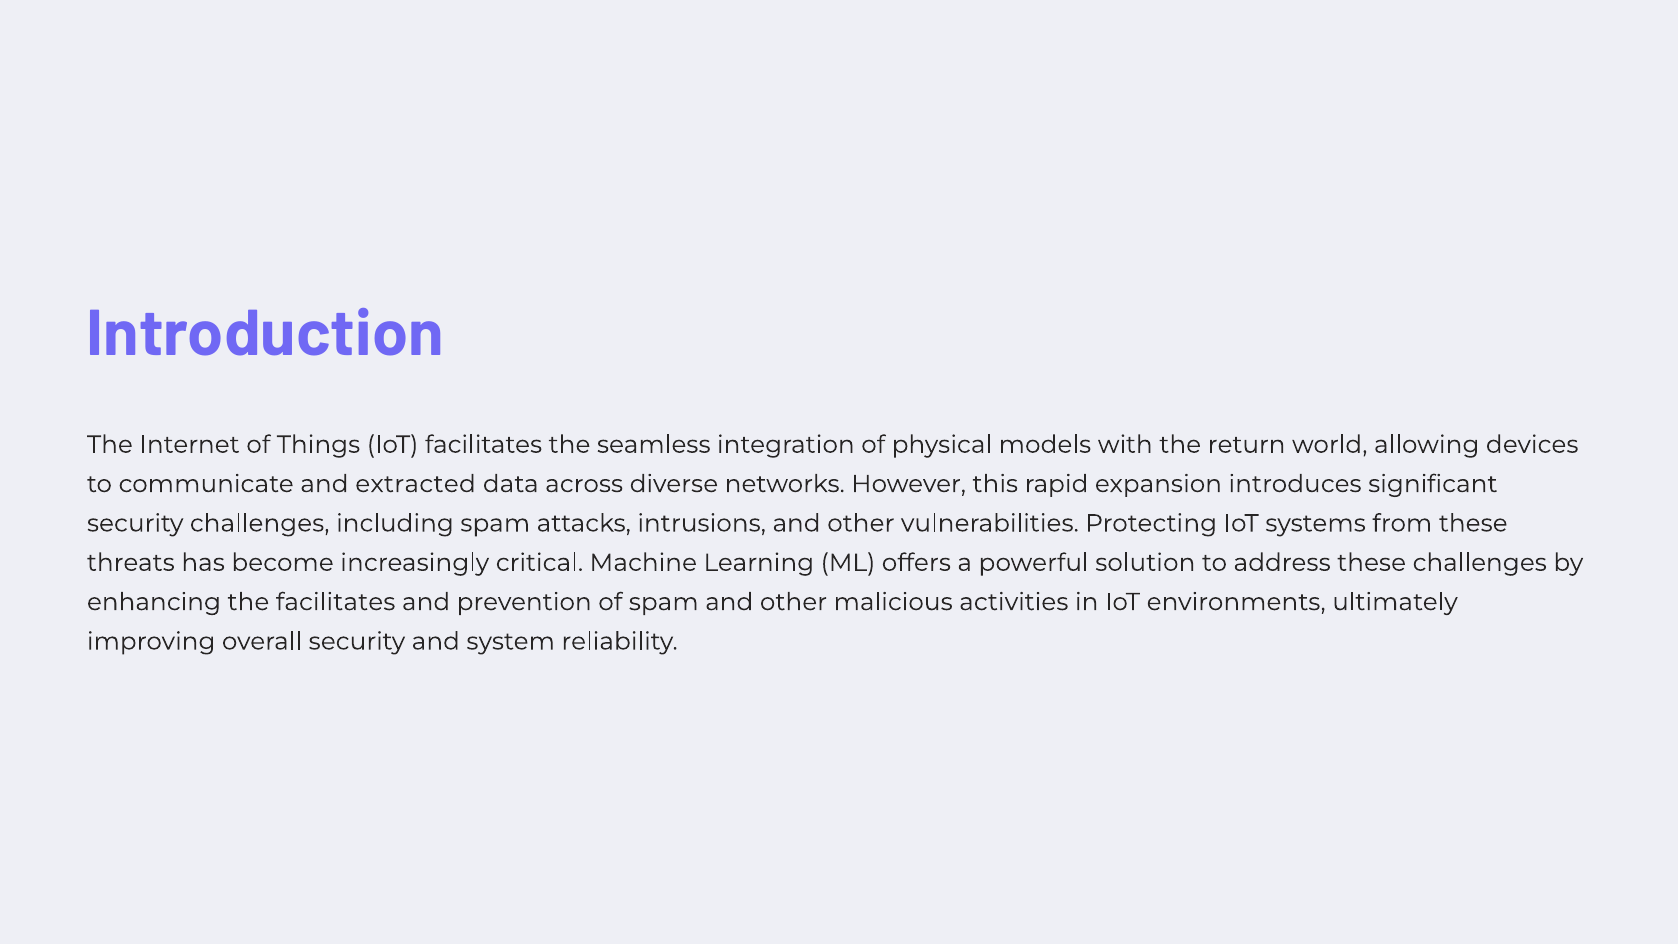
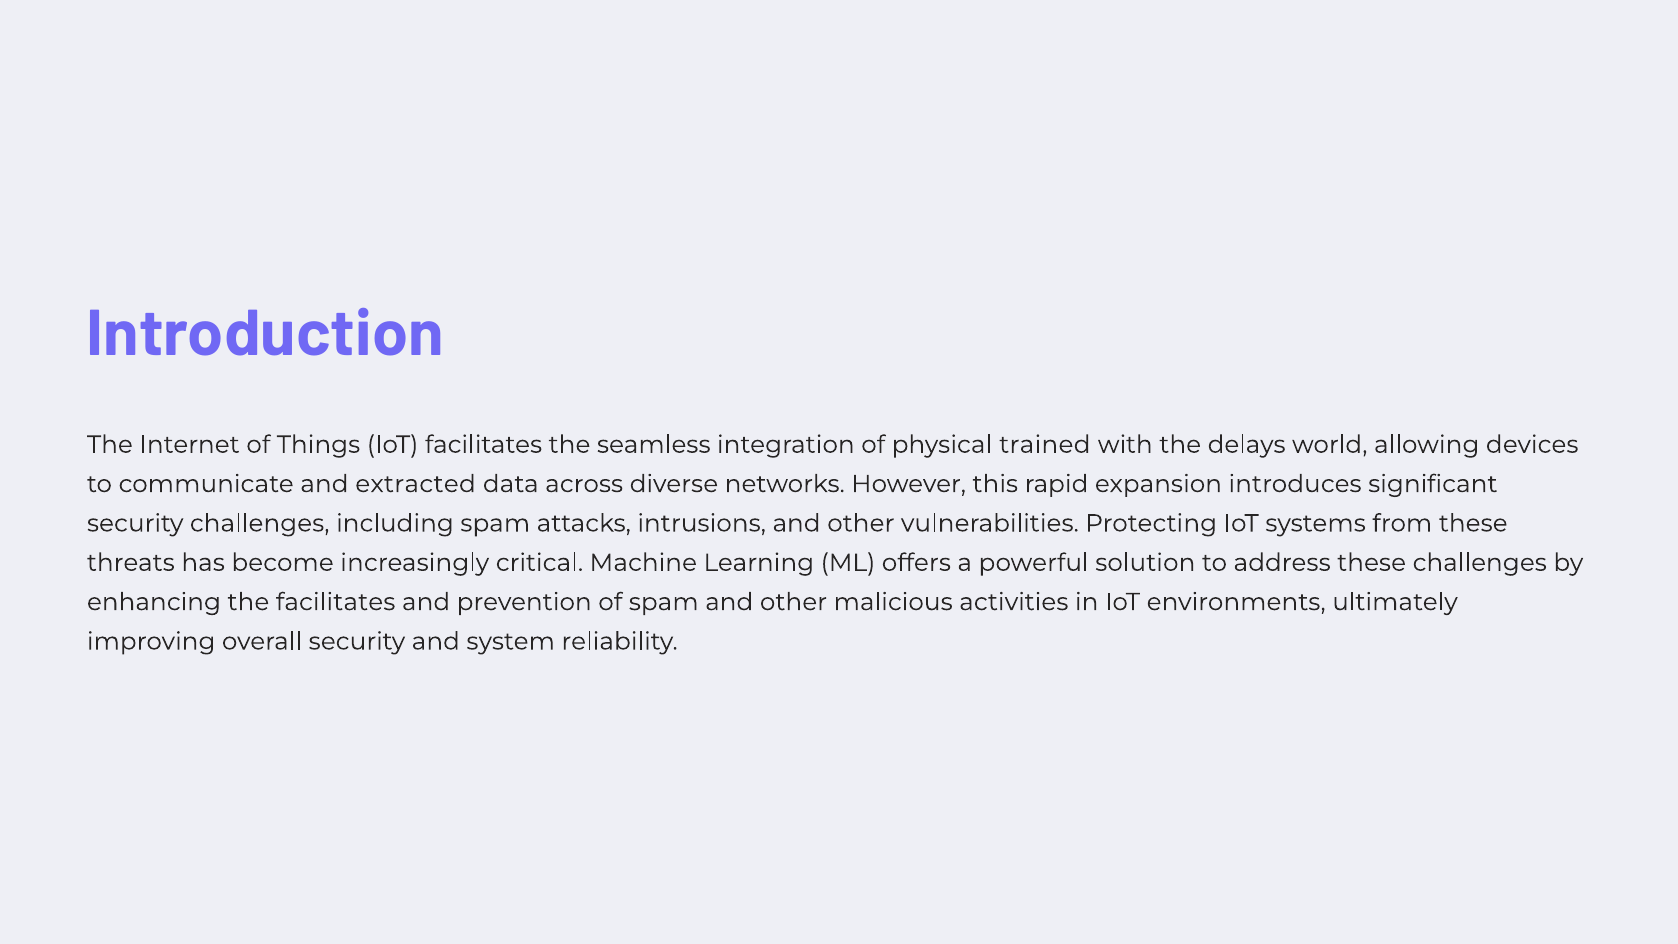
models: models -> trained
return: return -> delays
